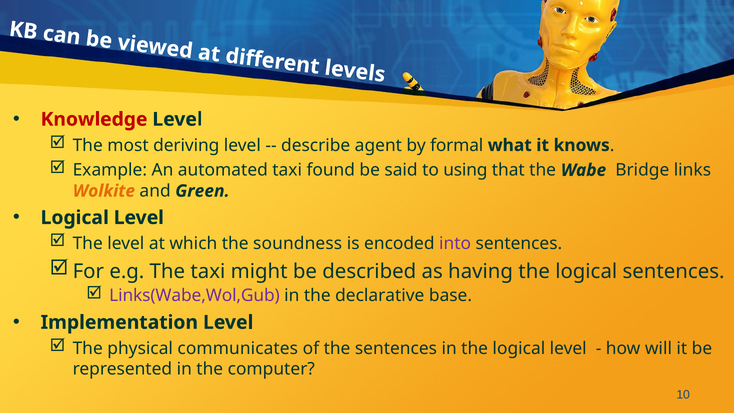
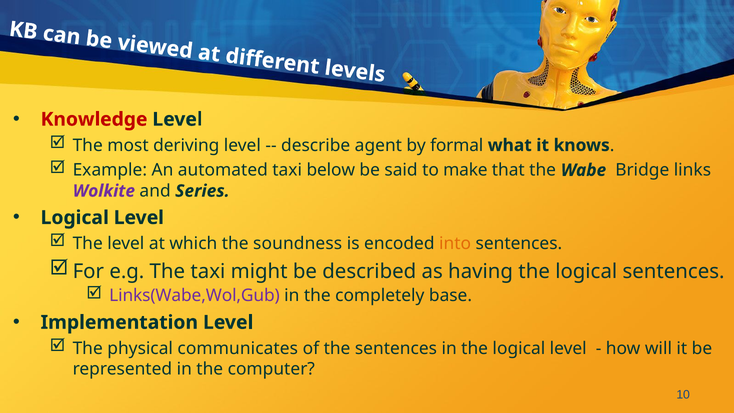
found: found -> below
using: using -> make
Wolkite colour: orange -> purple
Green: Green -> Series
into colour: purple -> orange
declarative: declarative -> completely
